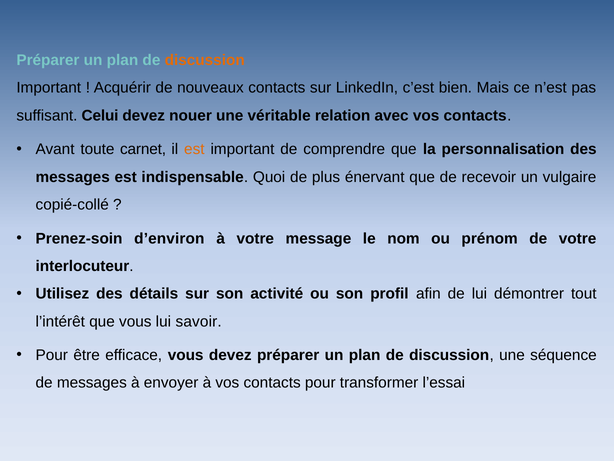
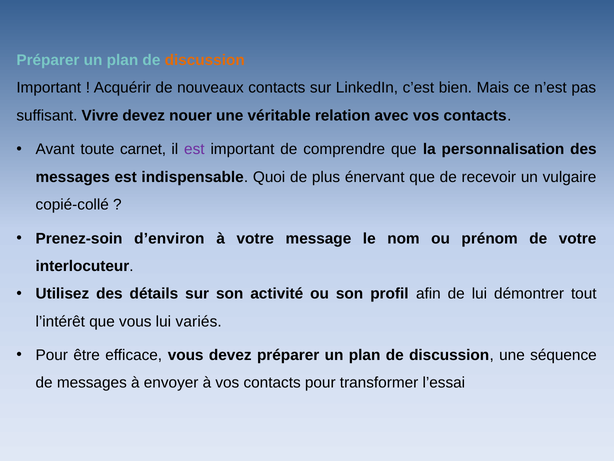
Celui: Celui -> Vivre
est at (194, 149) colour: orange -> purple
savoir: savoir -> variés
